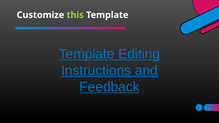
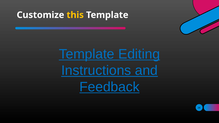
this colour: light green -> yellow
